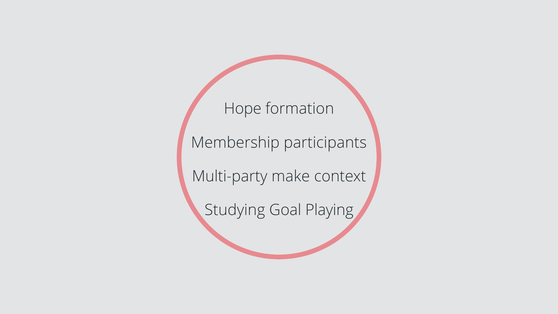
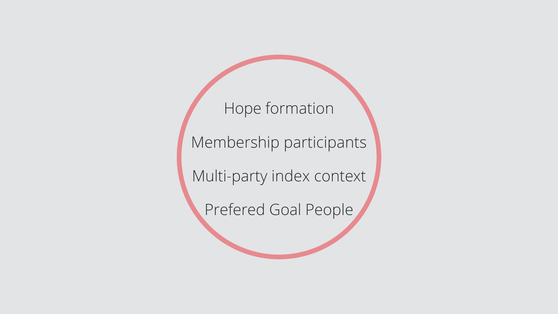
make: make -> index
Studying: Studying -> Prefered
Playing: Playing -> People
